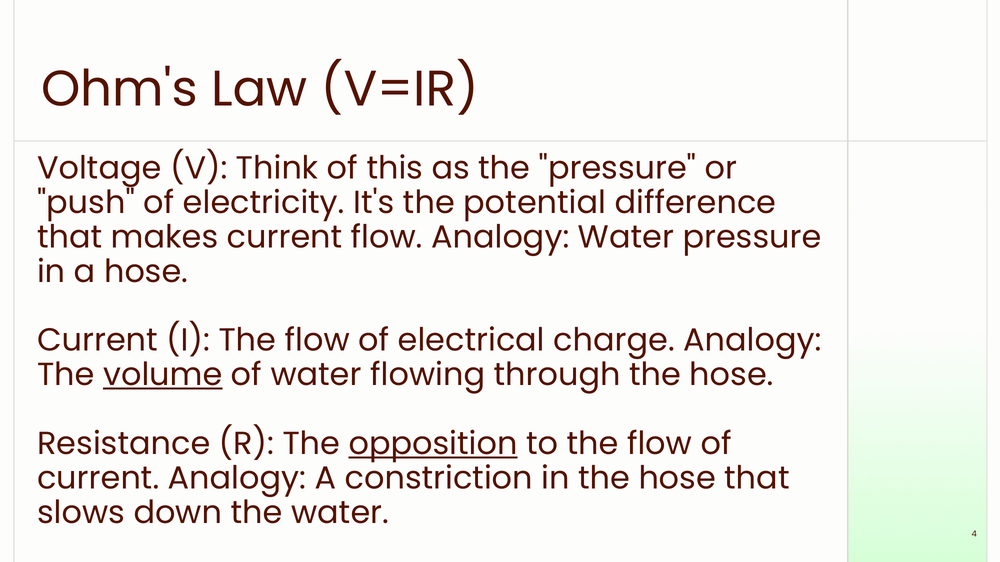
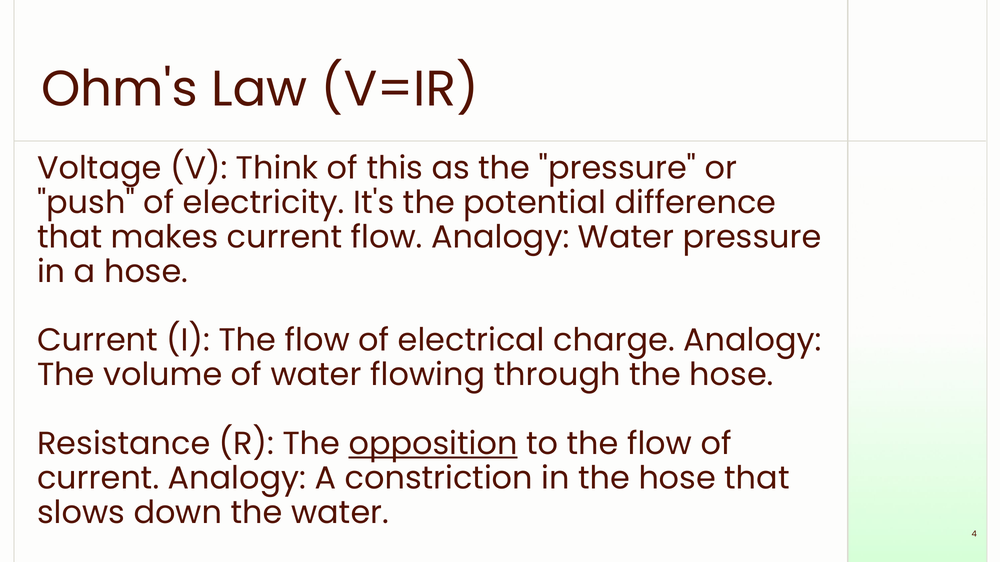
volume underline: present -> none
